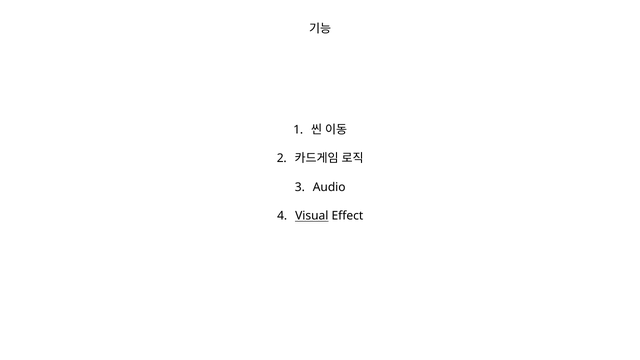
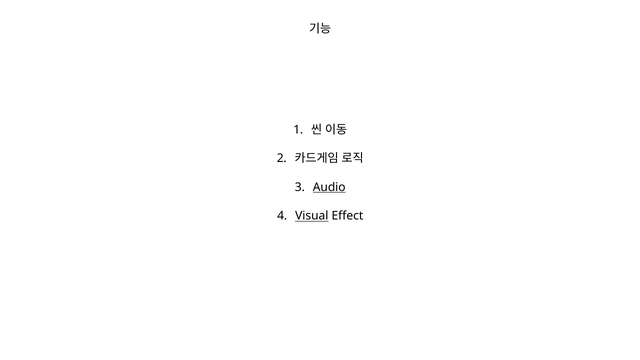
Audio underline: none -> present
